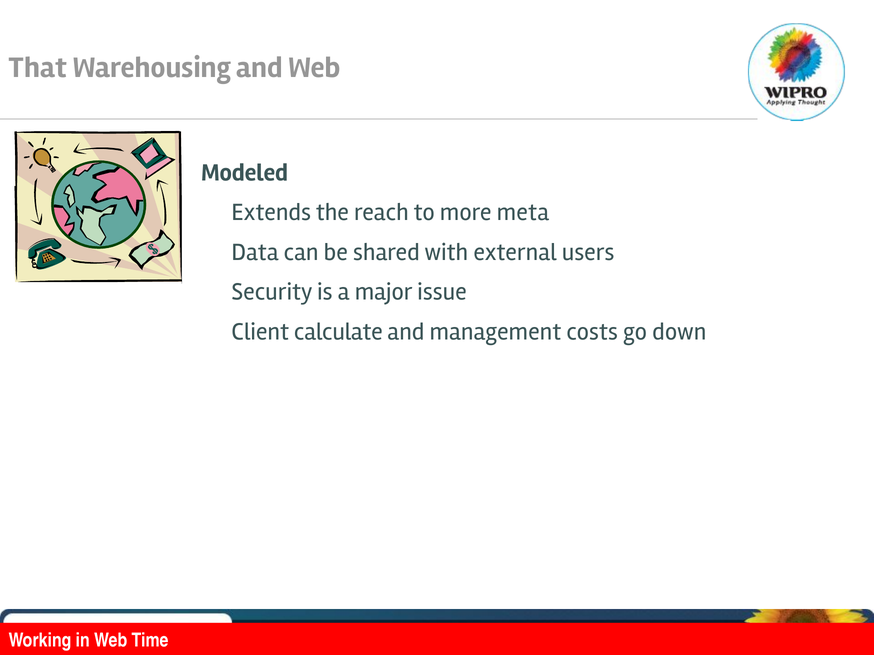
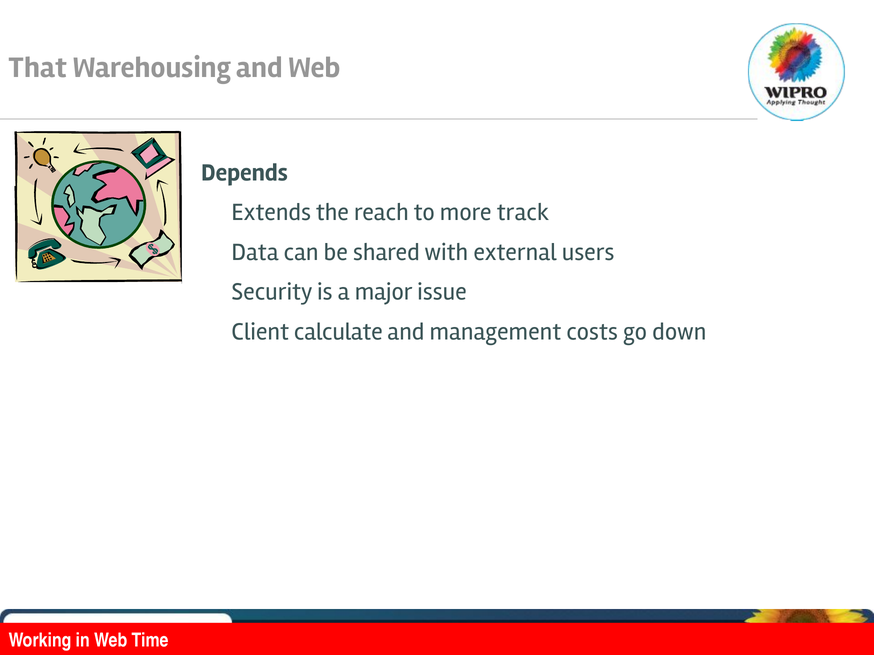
Modeled: Modeled -> Depends
meta: meta -> track
